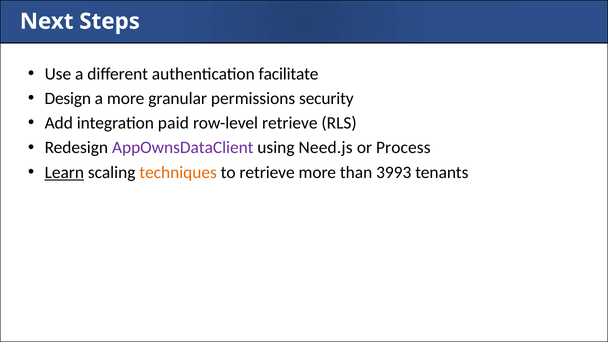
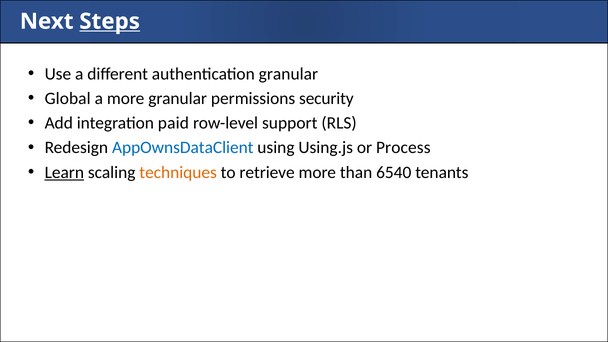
Steps underline: none -> present
authentication facilitate: facilitate -> granular
Design: Design -> Global
row-level retrieve: retrieve -> support
AppOwnsDataClient colour: purple -> blue
Need.js: Need.js -> Using.js
3993: 3993 -> 6540
